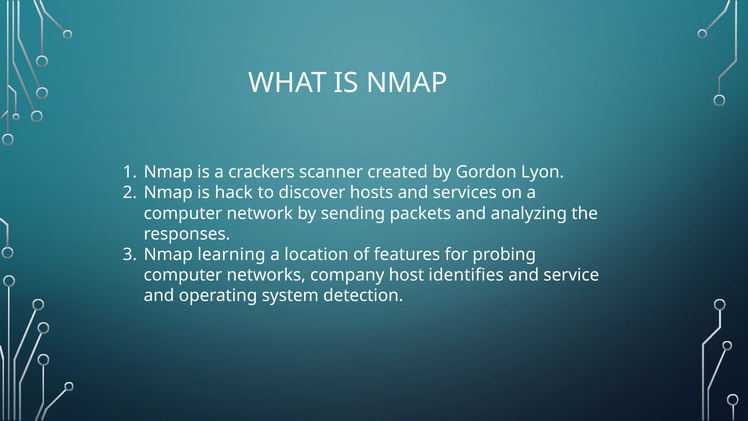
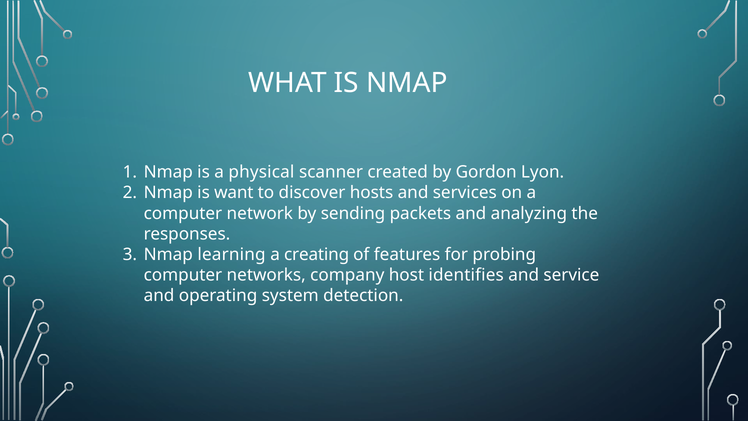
crackers: crackers -> physical
hack: hack -> want
location: location -> creating
